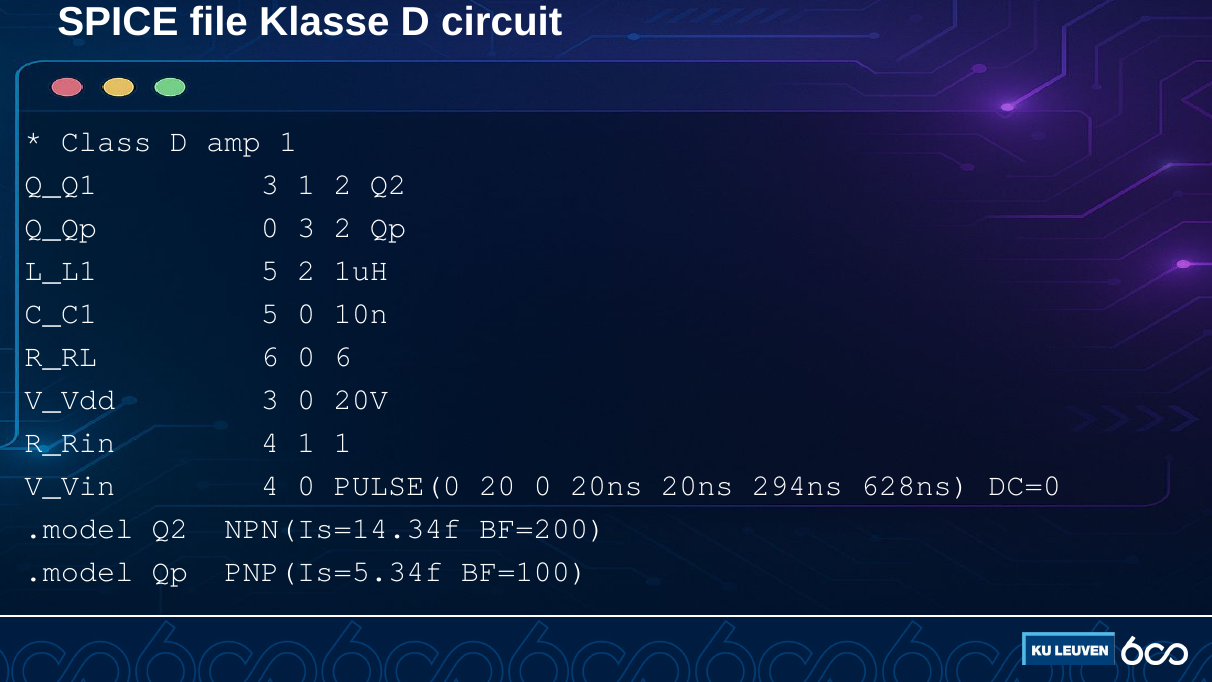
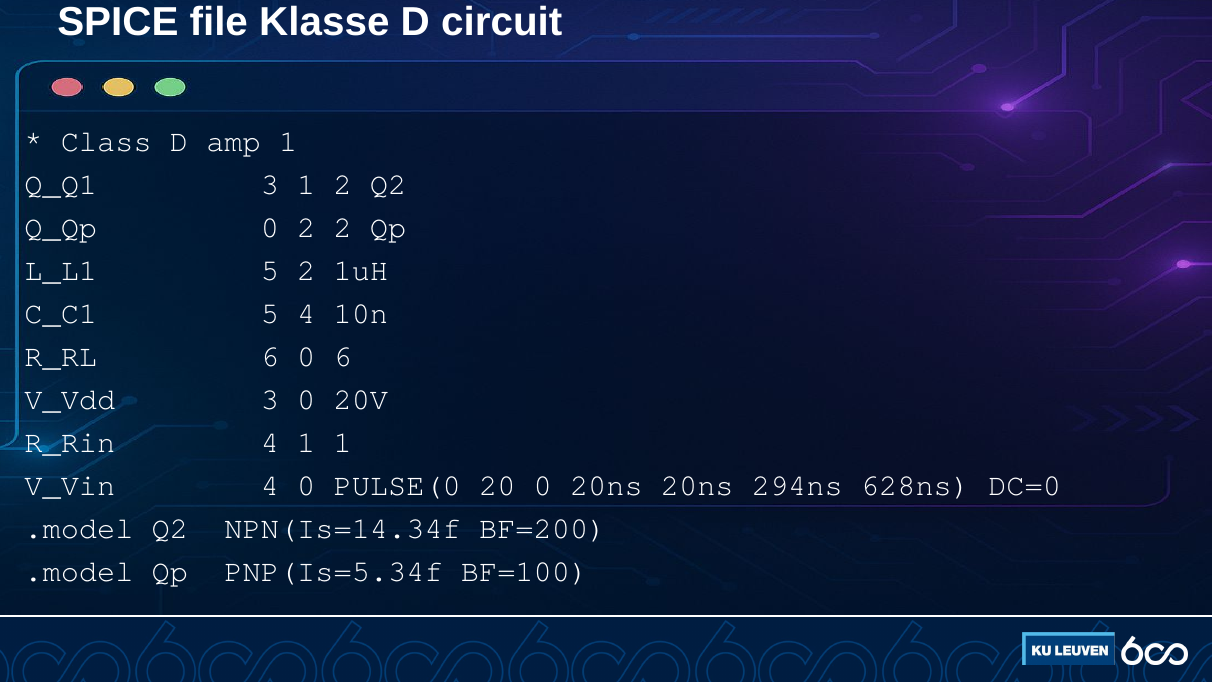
0 3: 3 -> 2
5 0: 0 -> 4
